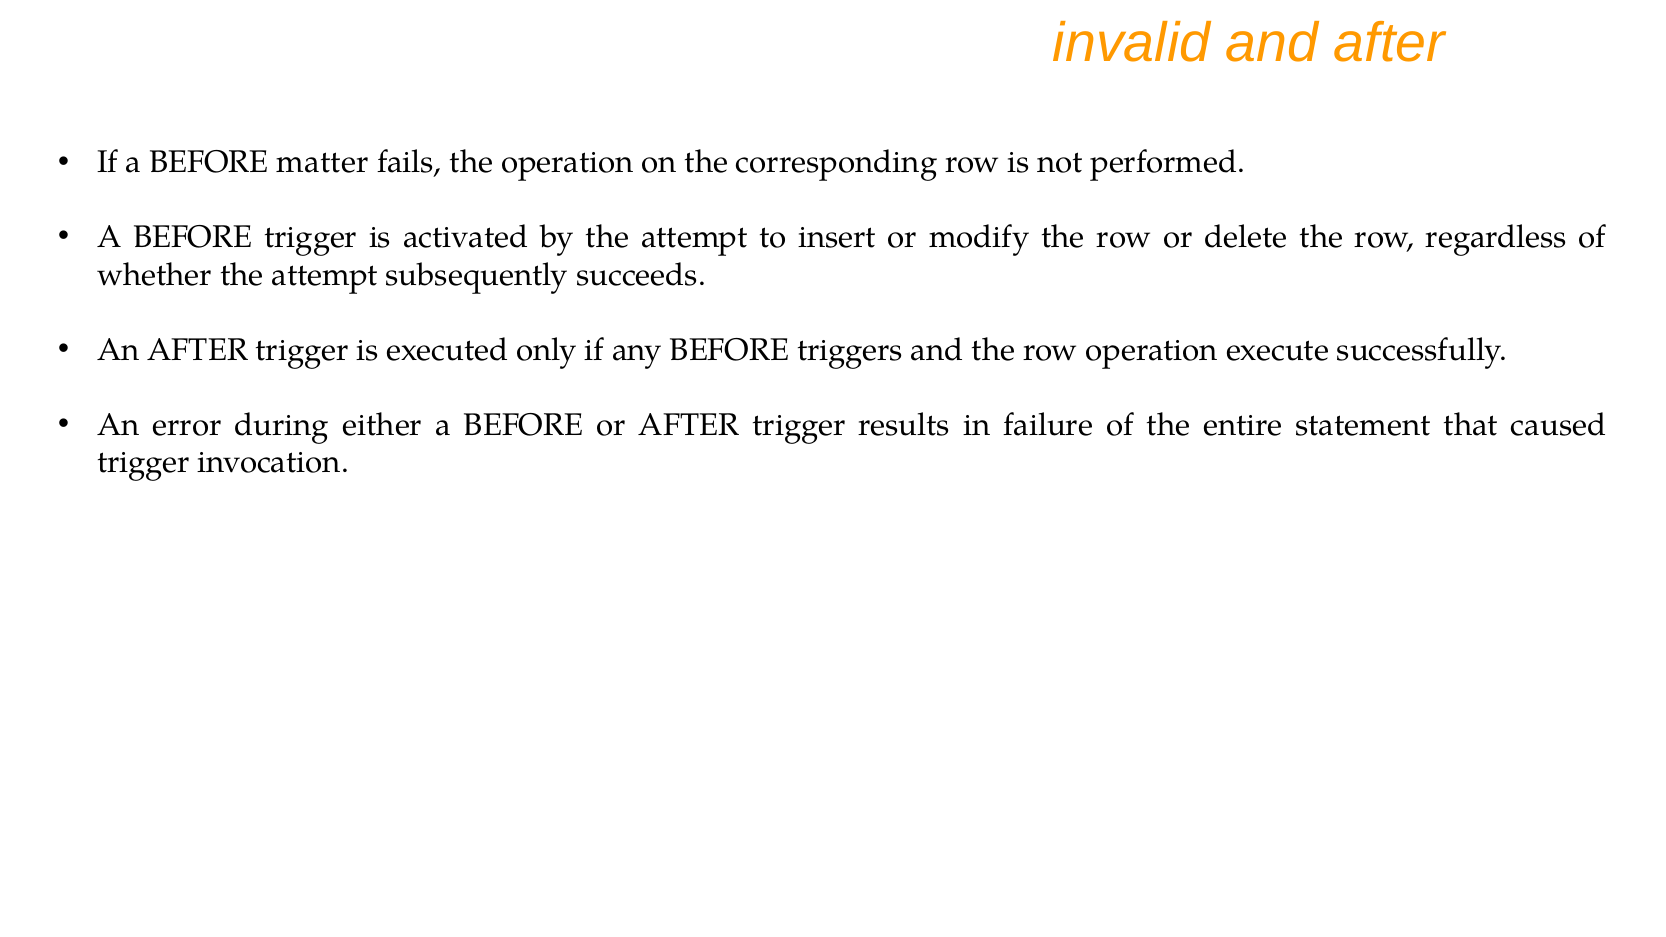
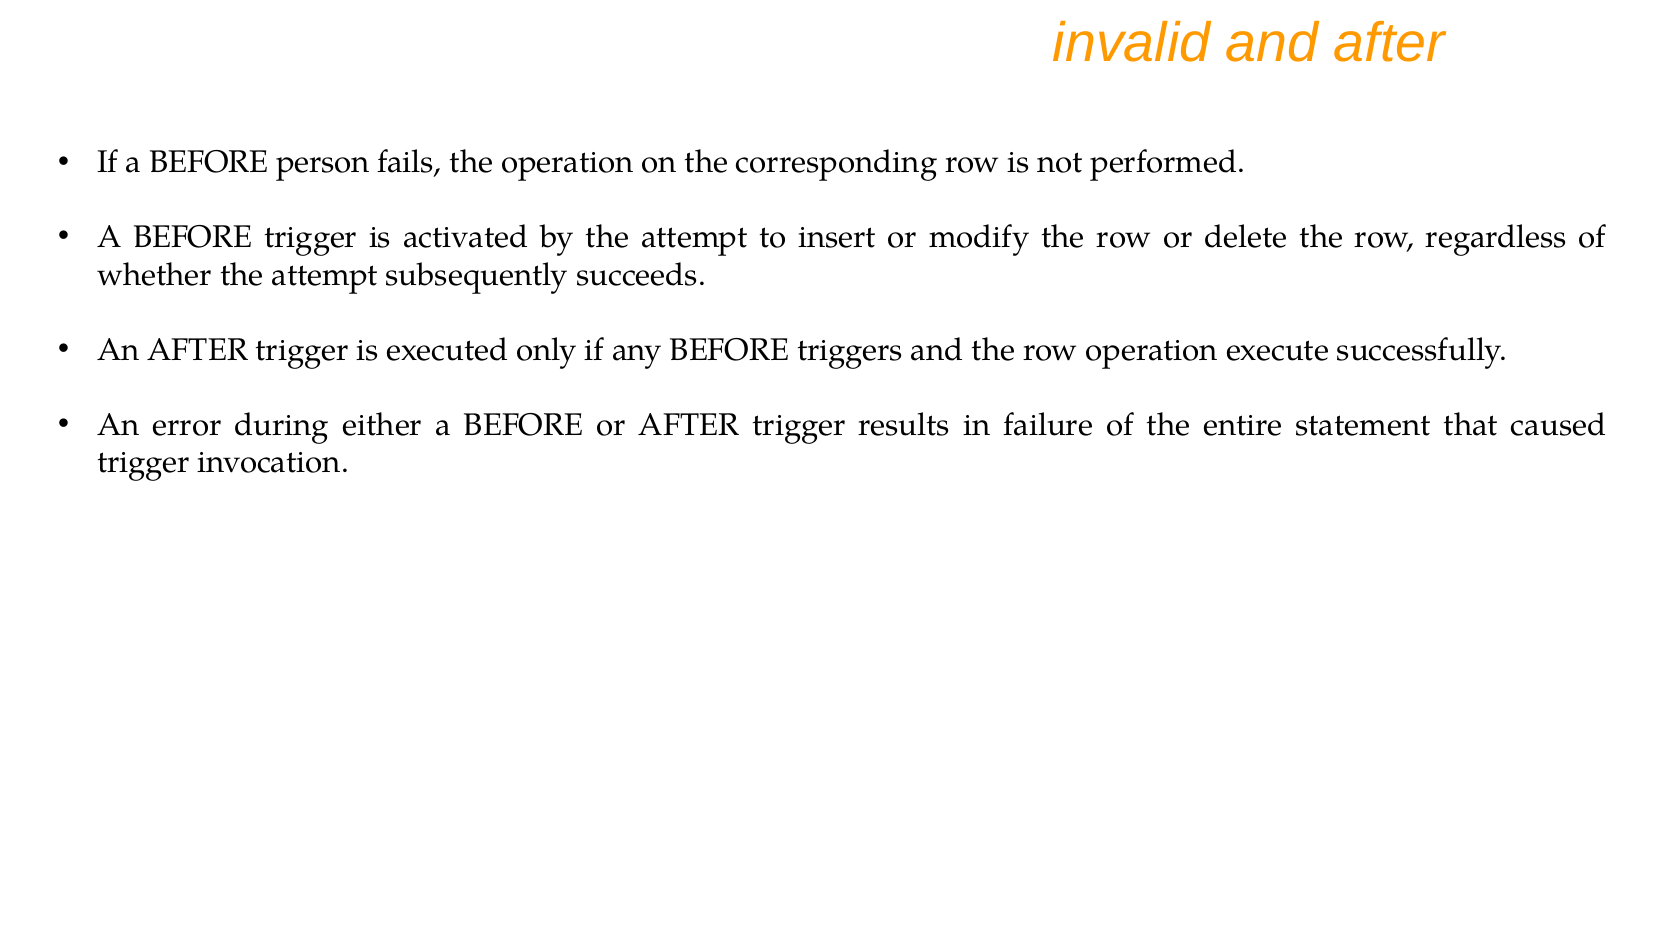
matter: matter -> person
